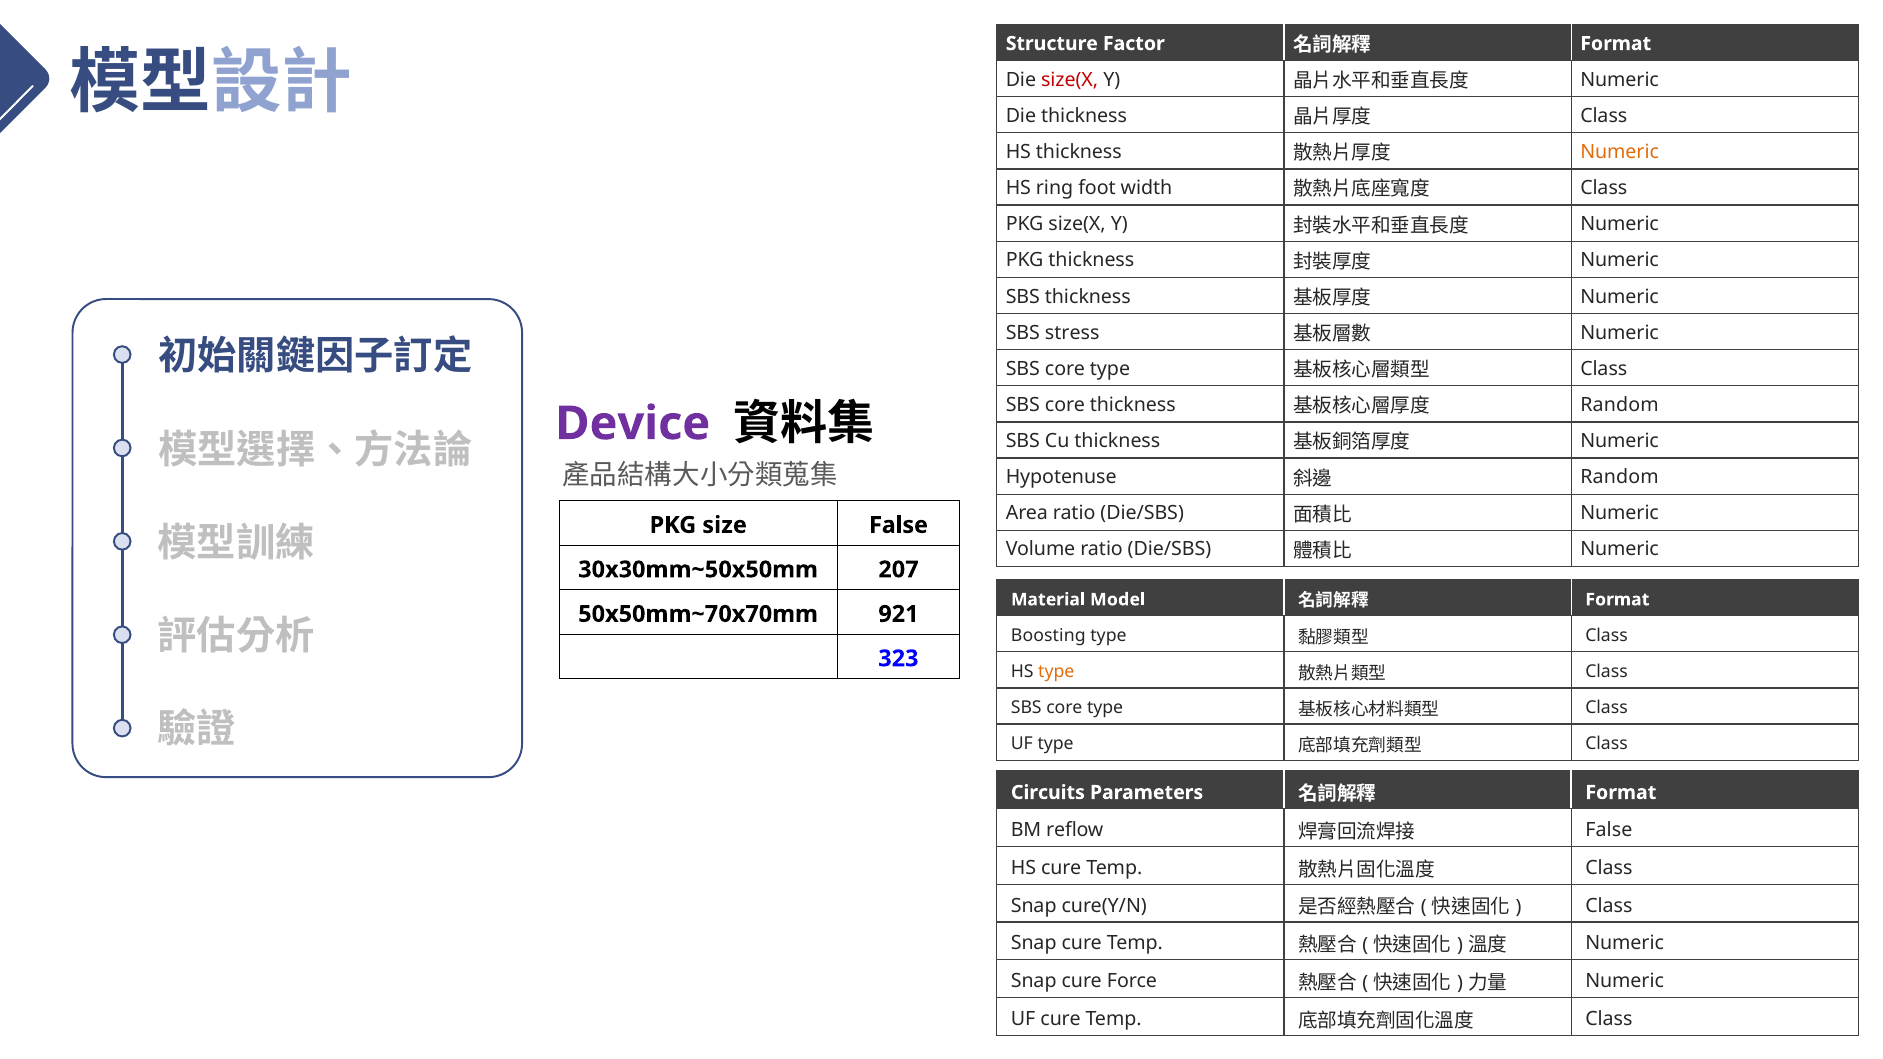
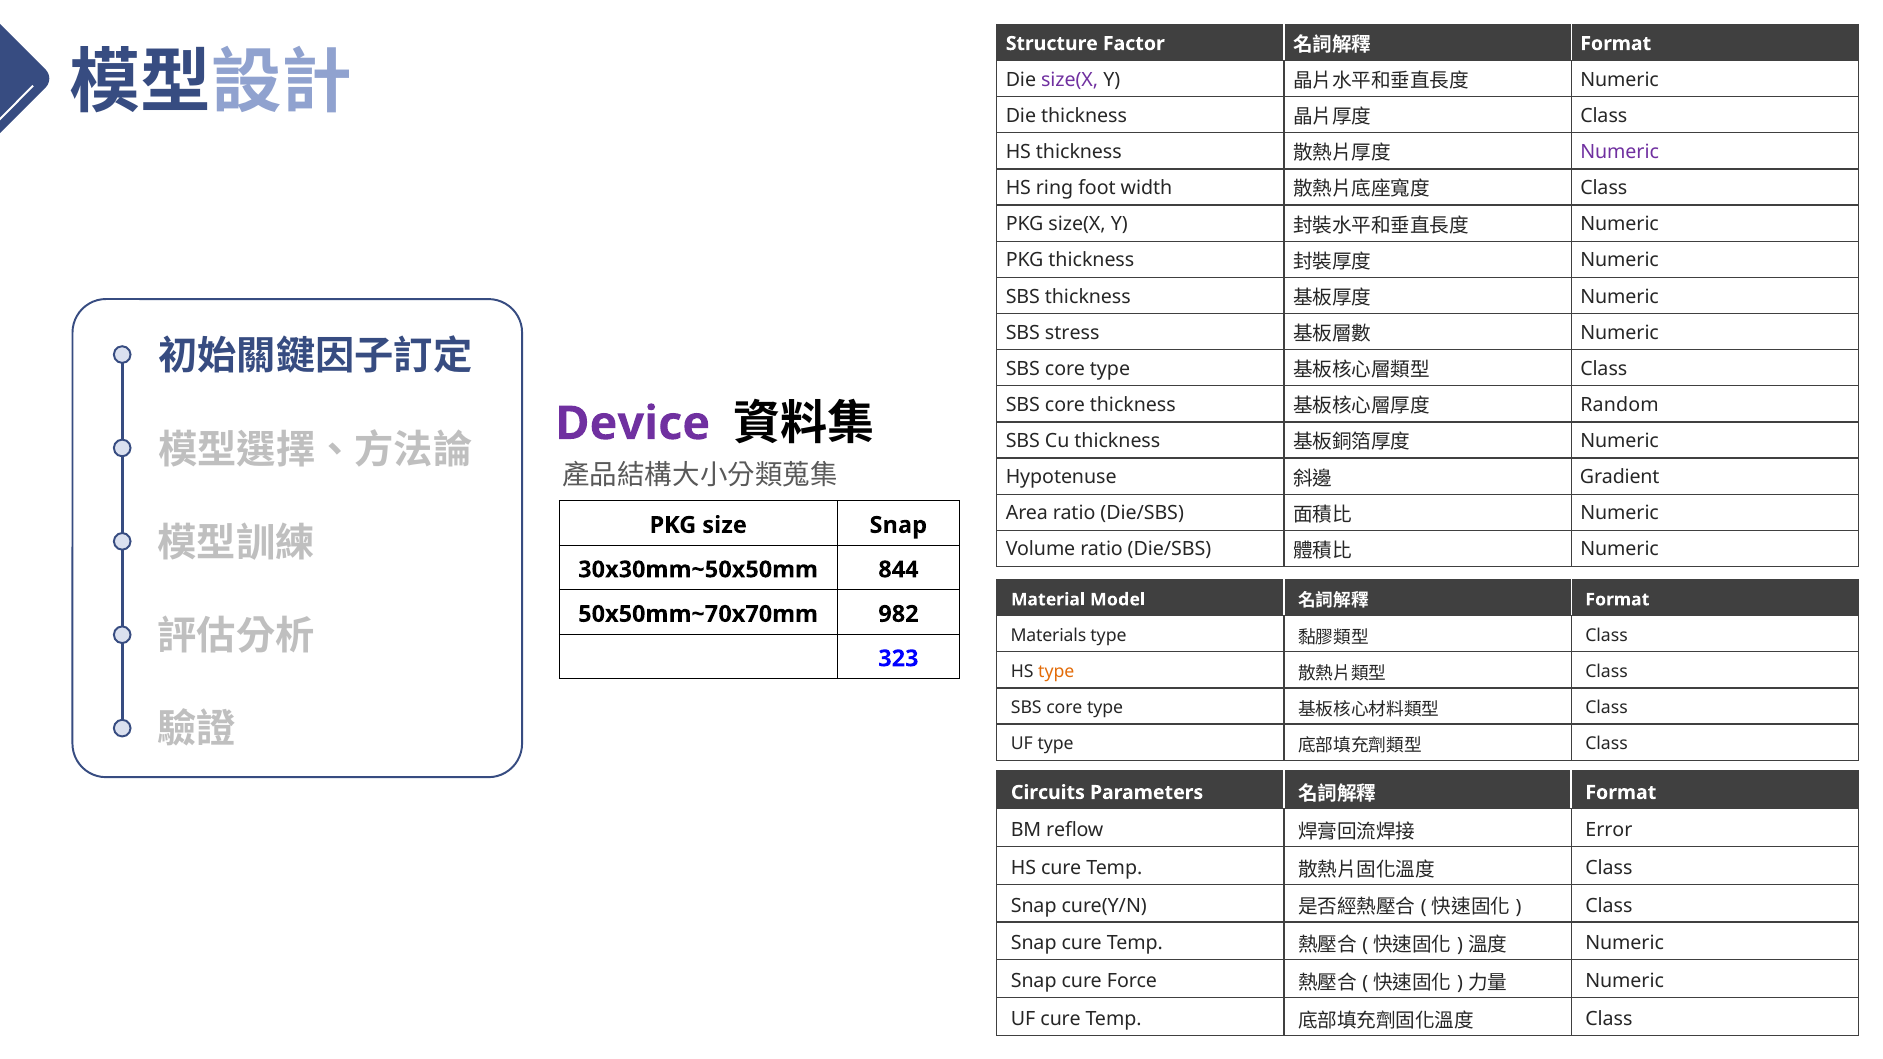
size(X at (1070, 80) colour: red -> purple
Numeric at (1620, 152) colour: orange -> purple
Random at (1620, 477): Random -> Gradient
size False: False -> Snap
207: 207 -> 844
921: 921 -> 982
Boosting: Boosting -> Materials
False at (1609, 830): False -> Error
